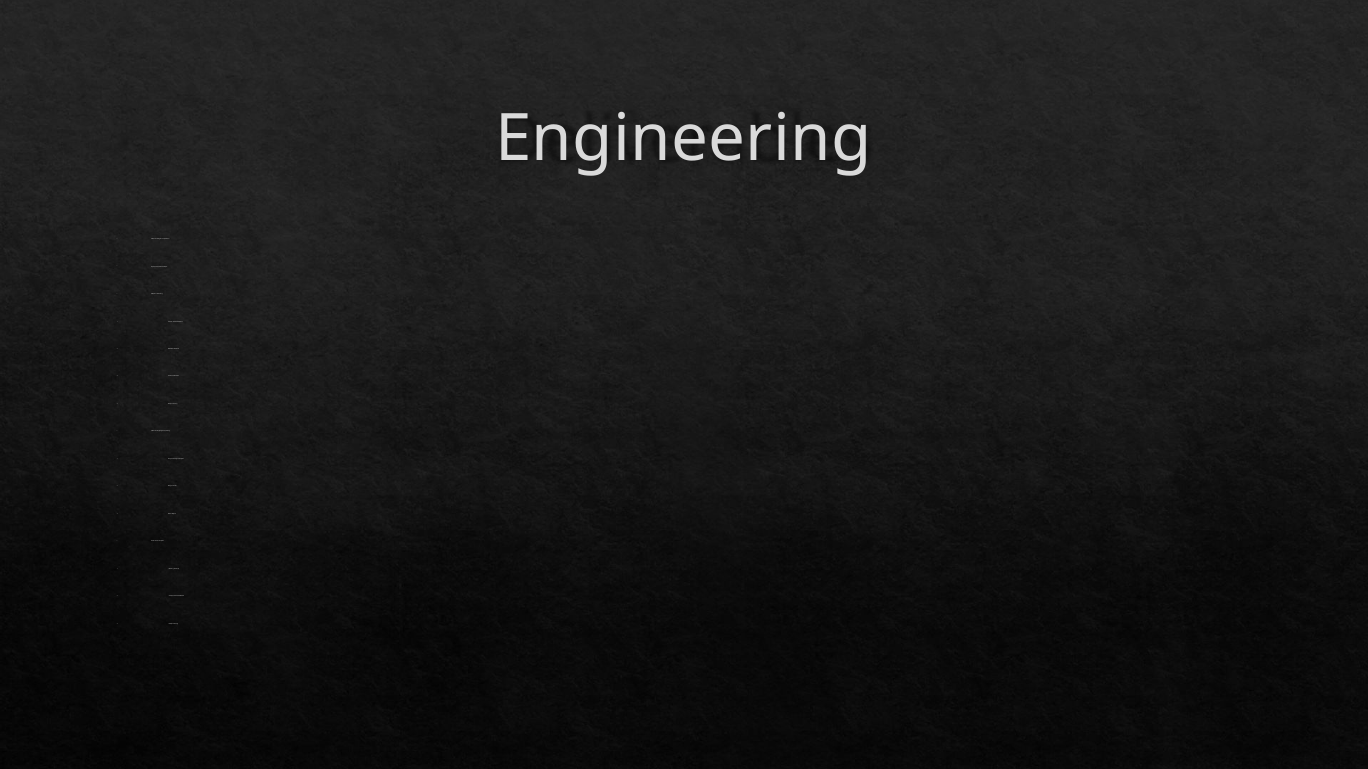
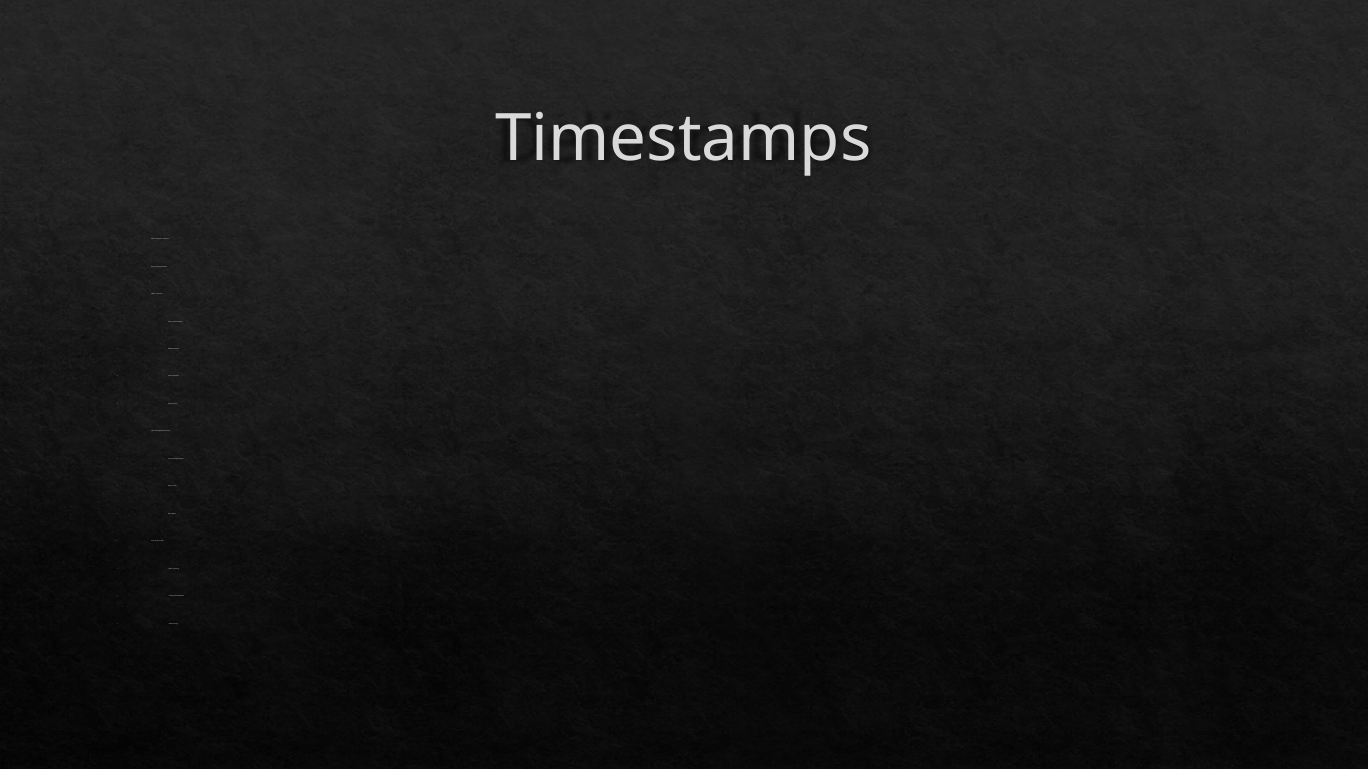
Engineering: Engineering -> Timestamps
